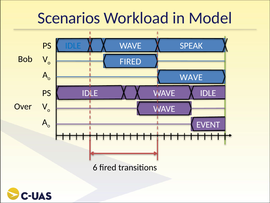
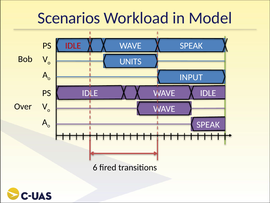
IDLE at (73, 46) colour: blue -> red
FIRED at (130, 61): FIRED -> UNITS
WAVE at (191, 77): WAVE -> INPUT
EVENT at (208, 124): EVENT -> SPEAK
